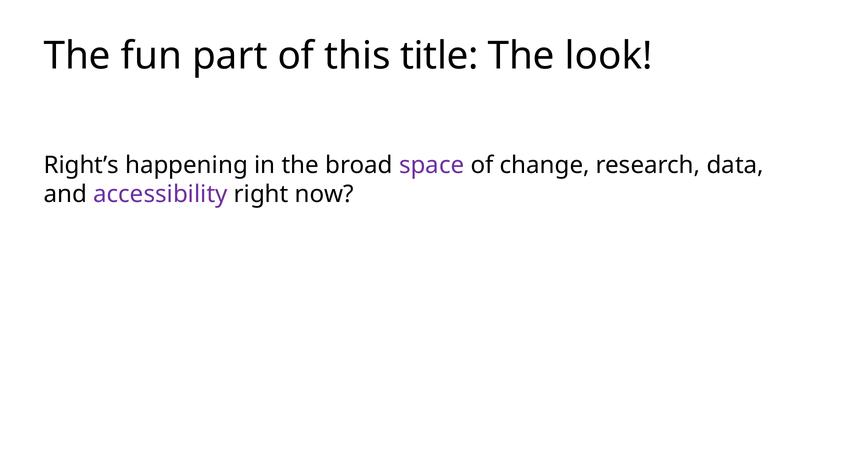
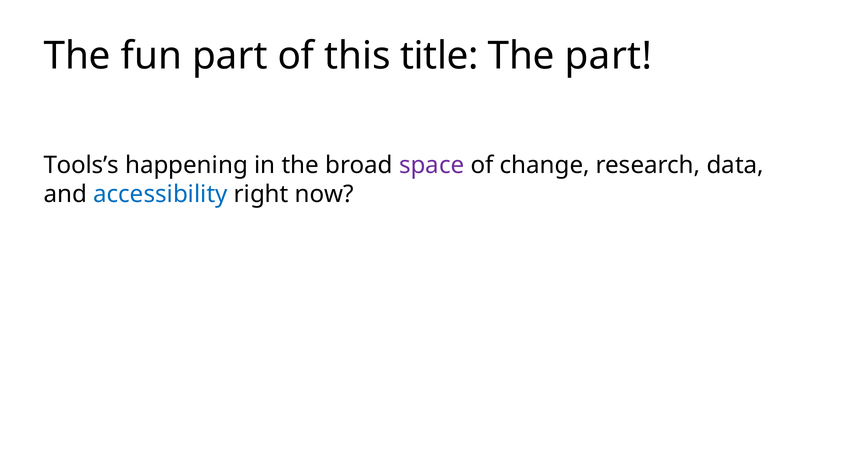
The look: look -> part
Right’s: Right’s -> Tools’s
accessibility colour: purple -> blue
